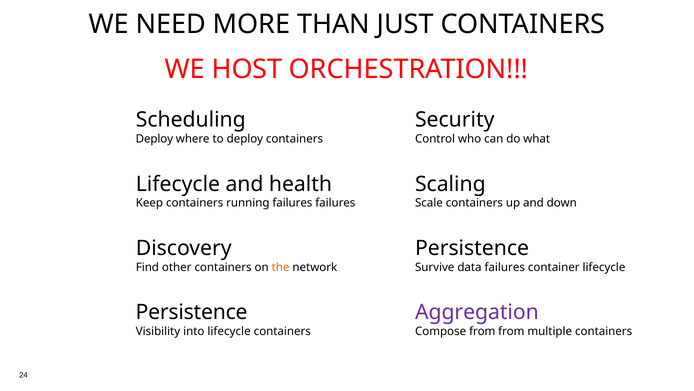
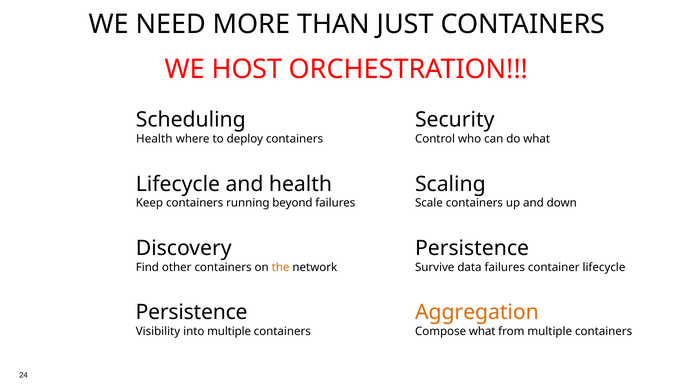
Deploy at (154, 139): Deploy -> Health
running failures: failures -> beyond
Aggregation colour: purple -> orange
into lifecycle: lifecycle -> multiple
Compose from: from -> what
